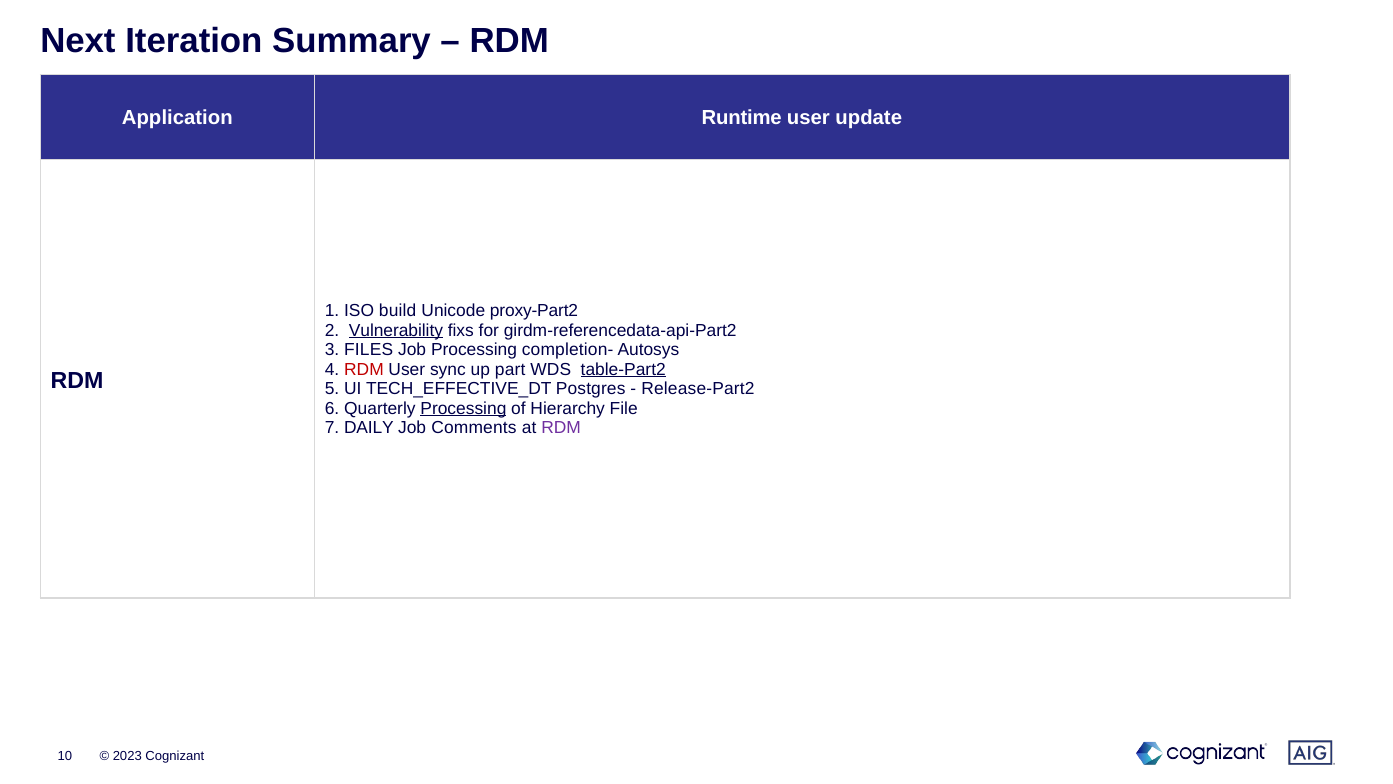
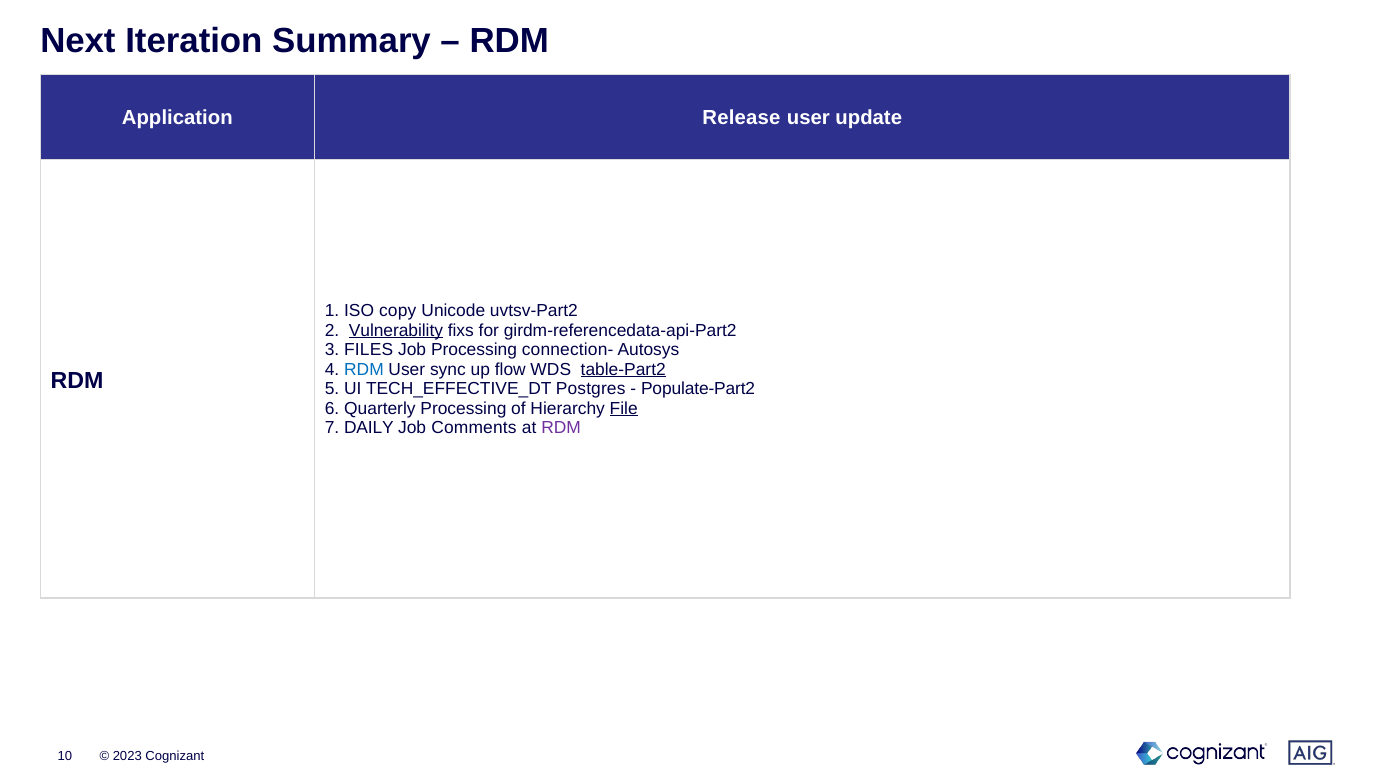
Runtime: Runtime -> Release
build: build -> copy
proxy-Part2: proxy-Part2 -> uvtsv-Part2
completion-: completion- -> connection-
RDM at (364, 369) colour: red -> blue
part: part -> flow
Release-Part2: Release-Part2 -> Populate-Part2
Processing at (463, 408) underline: present -> none
File underline: none -> present
